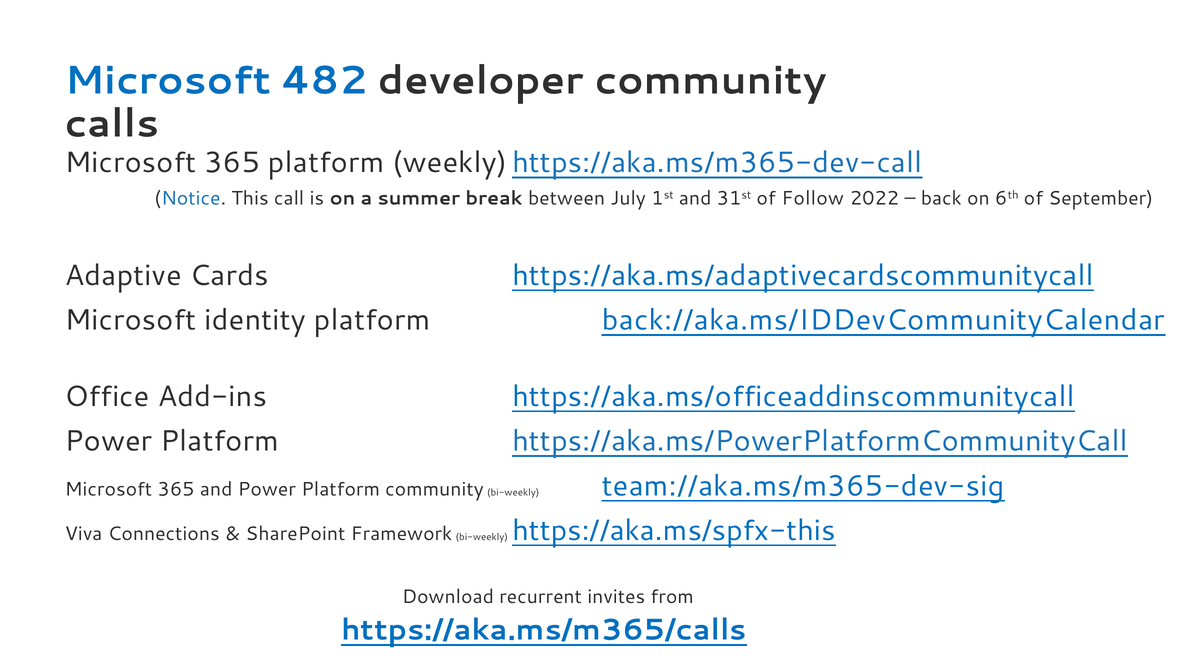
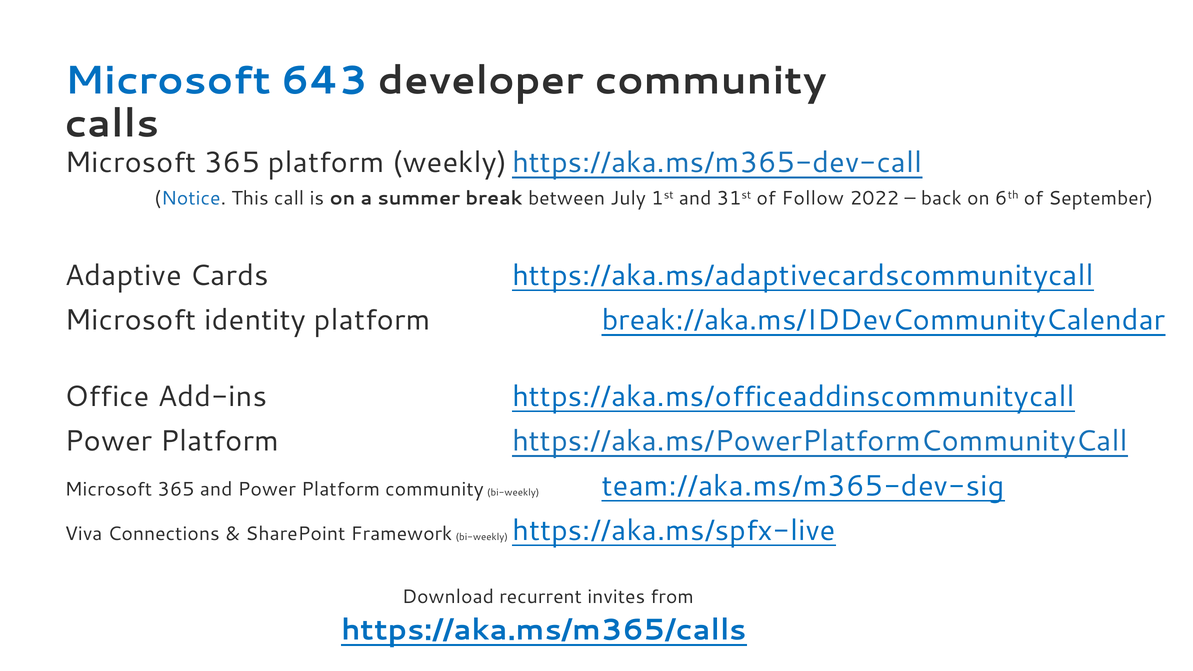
482: 482 -> 643
back://aka.ms/IDDevCommunityCalendar: back://aka.ms/IDDevCommunityCalendar -> break://aka.ms/IDDevCommunityCalendar
https://aka.ms/spfx-this: https://aka.ms/spfx-this -> https://aka.ms/spfx-live
